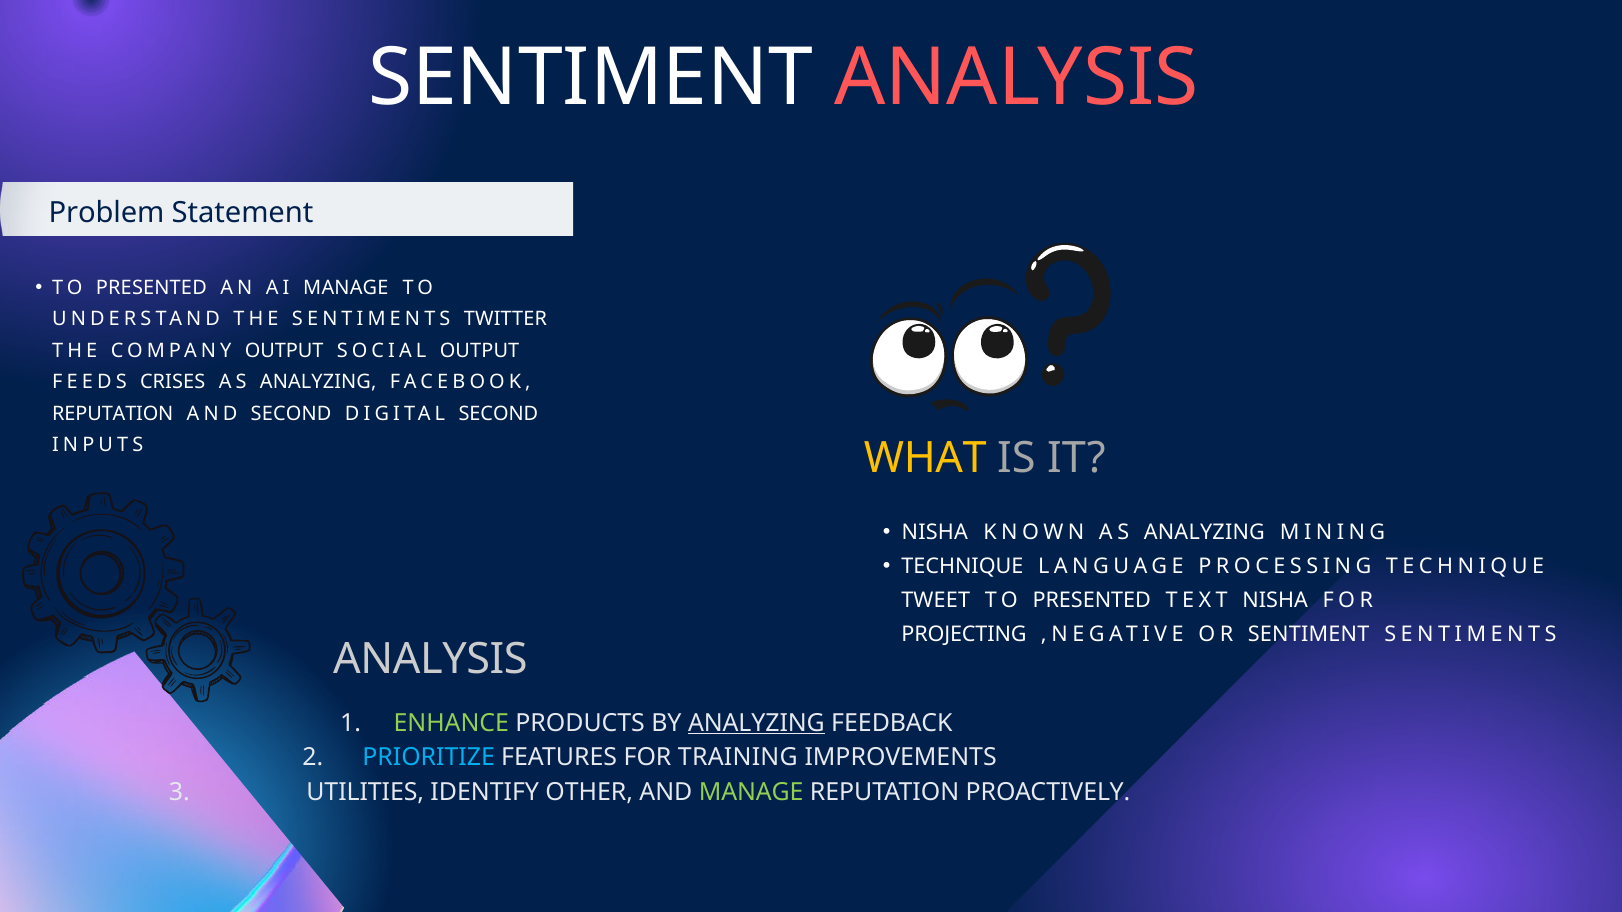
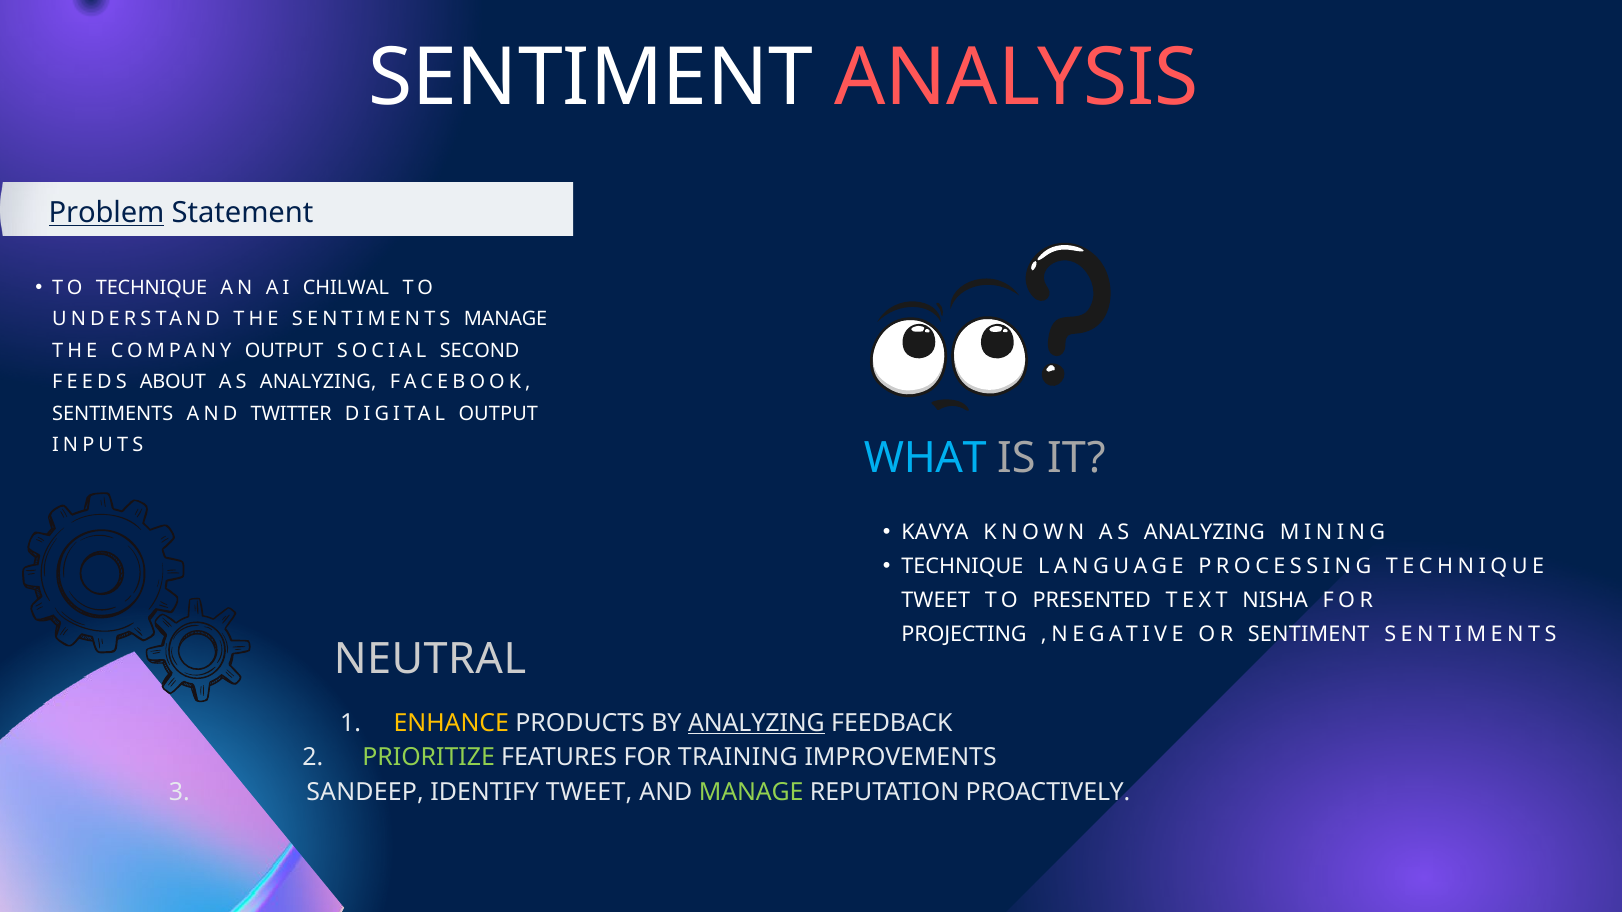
Problem underline: none -> present
PRESENTED at (151, 288): PRESENTED -> TECHNIQUE
AI MANAGE: MANAGE -> CHILWAL
SENTIMENTS TWITTER: TWITTER -> MANAGE
SOCIAL OUTPUT: OUTPUT -> SECOND
CRISES: CRISES -> ABOUT
REPUTATION at (113, 414): REPUTATION -> SENTIMENTS
AND SECOND: SECOND -> TWITTER
DIGITAL SECOND: SECOND -> OUTPUT
WHAT colour: yellow -> light blue
NISHA at (935, 533): NISHA -> KAVYA
ANALYSIS at (430, 659): ANALYSIS -> NEUTRAL
ENHANCE colour: light green -> yellow
PRIORITIZE colour: light blue -> light green
UTILITIES: UTILITIES -> SANDEEP
IDENTIFY OTHER: OTHER -> TWEET
